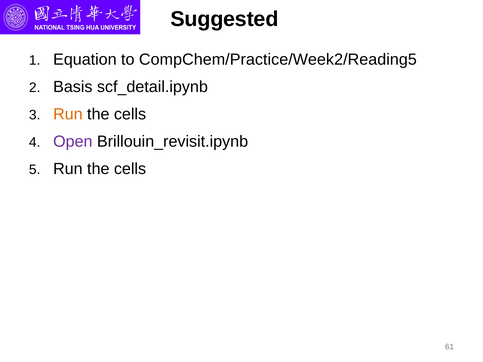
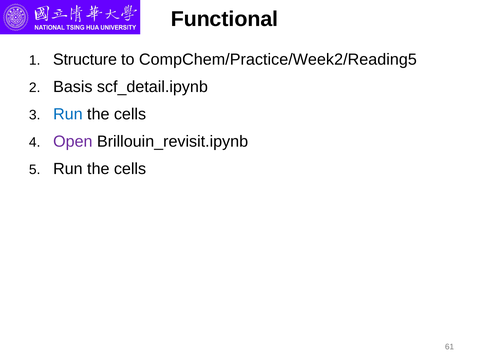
Suggested: Suggested -> Functional
Equation: Equation -> Structure
Run at (68, 114) colour: orange -> blue
